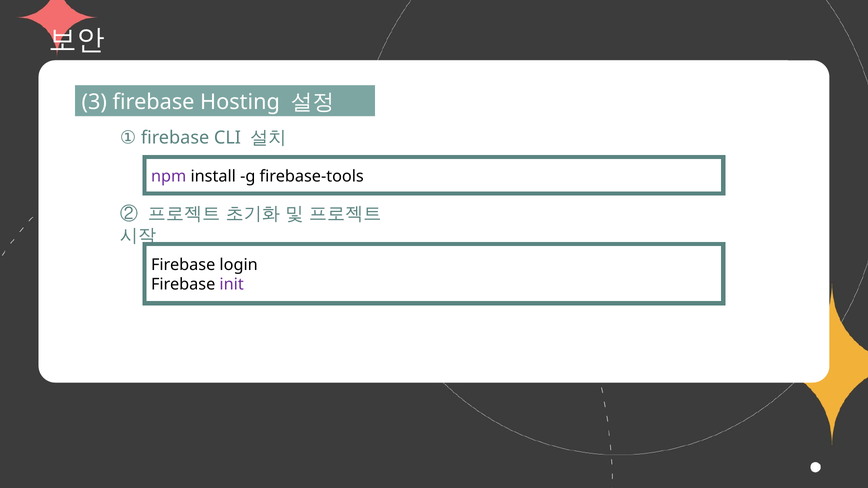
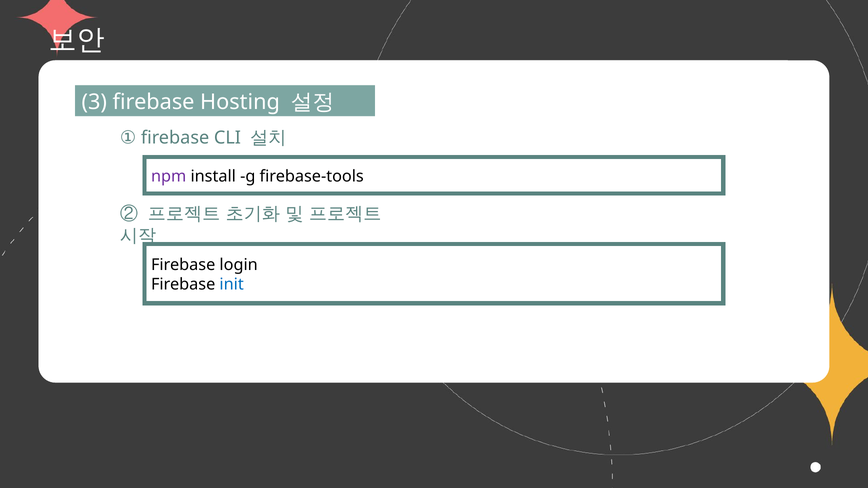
init colour: purple -> blue
